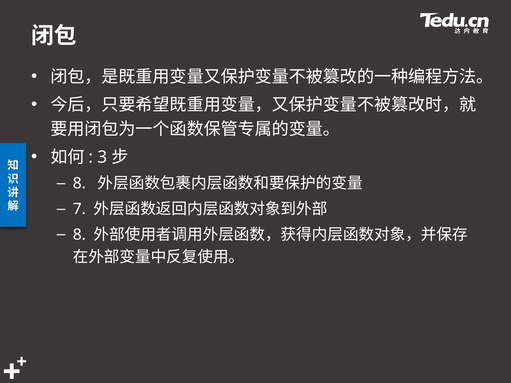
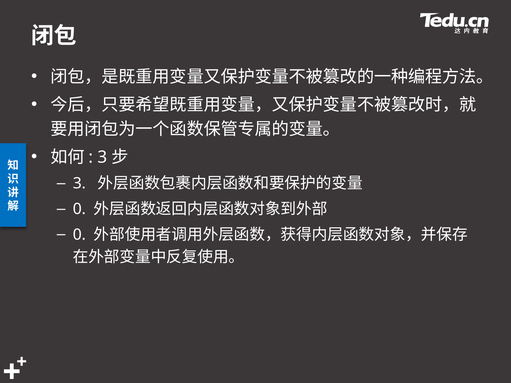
8 at (79, 184): 8 -> 3
7 at (79, 209): 7 -> 0
8 at (79, 235): 8 -> 0
